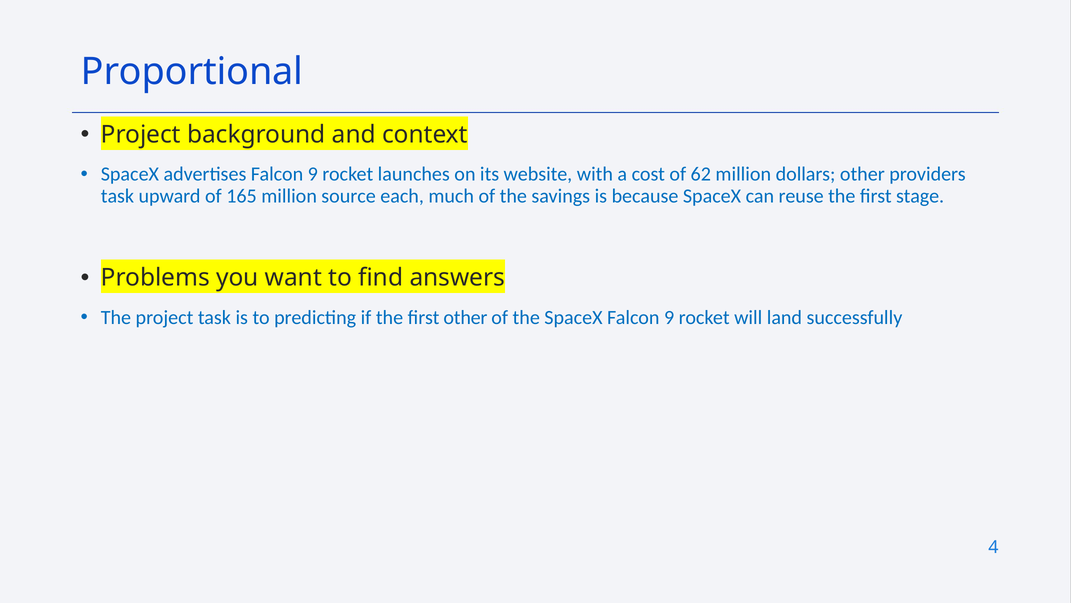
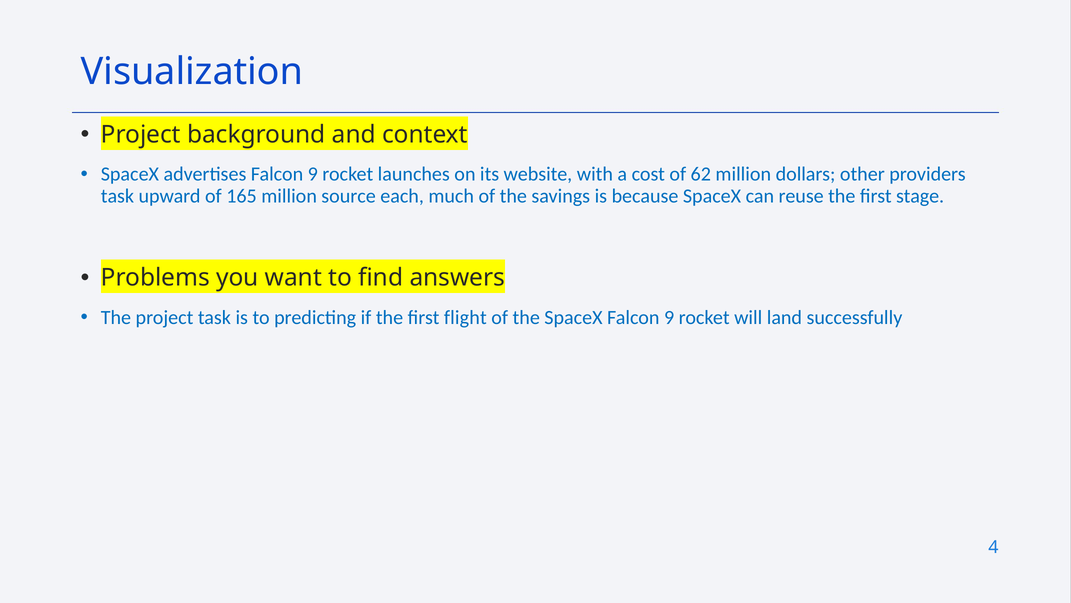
Proportional: Proportional -> Visualization
first other: other -> flight
